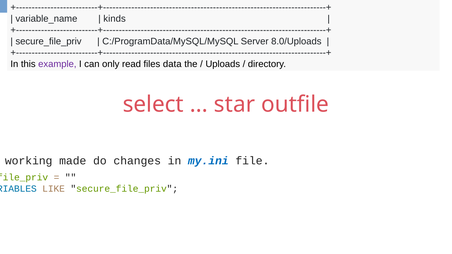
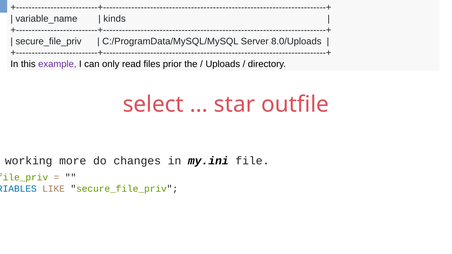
data: data -> prior
made: made -> more
my.ini colour: blue -> black
